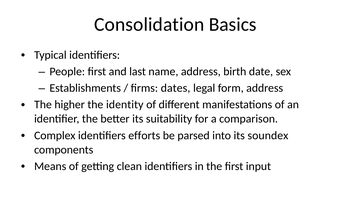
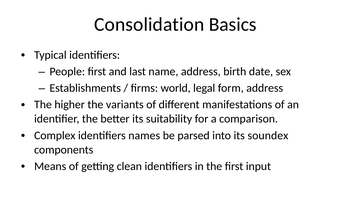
dates: dates -> world
identity: identity -> variants
efforts: efforts -> names
